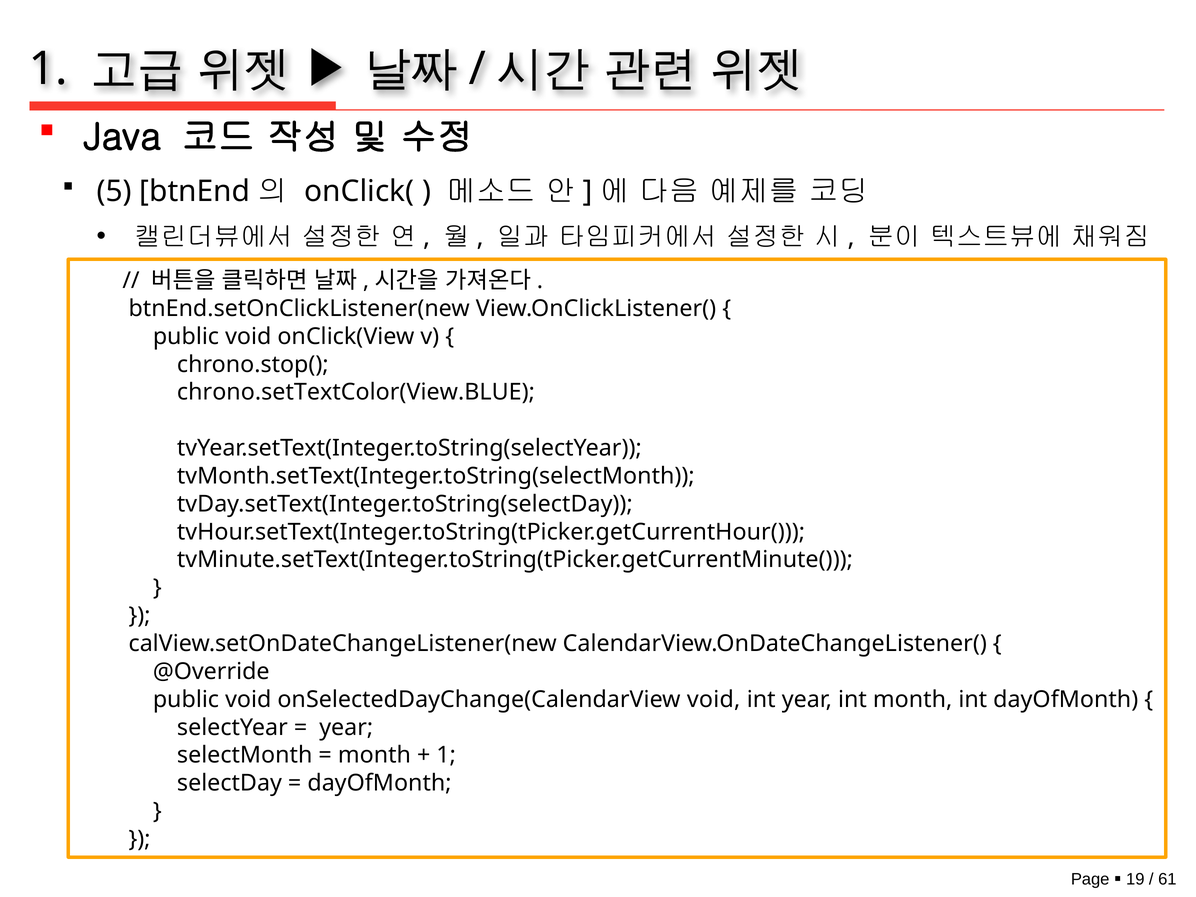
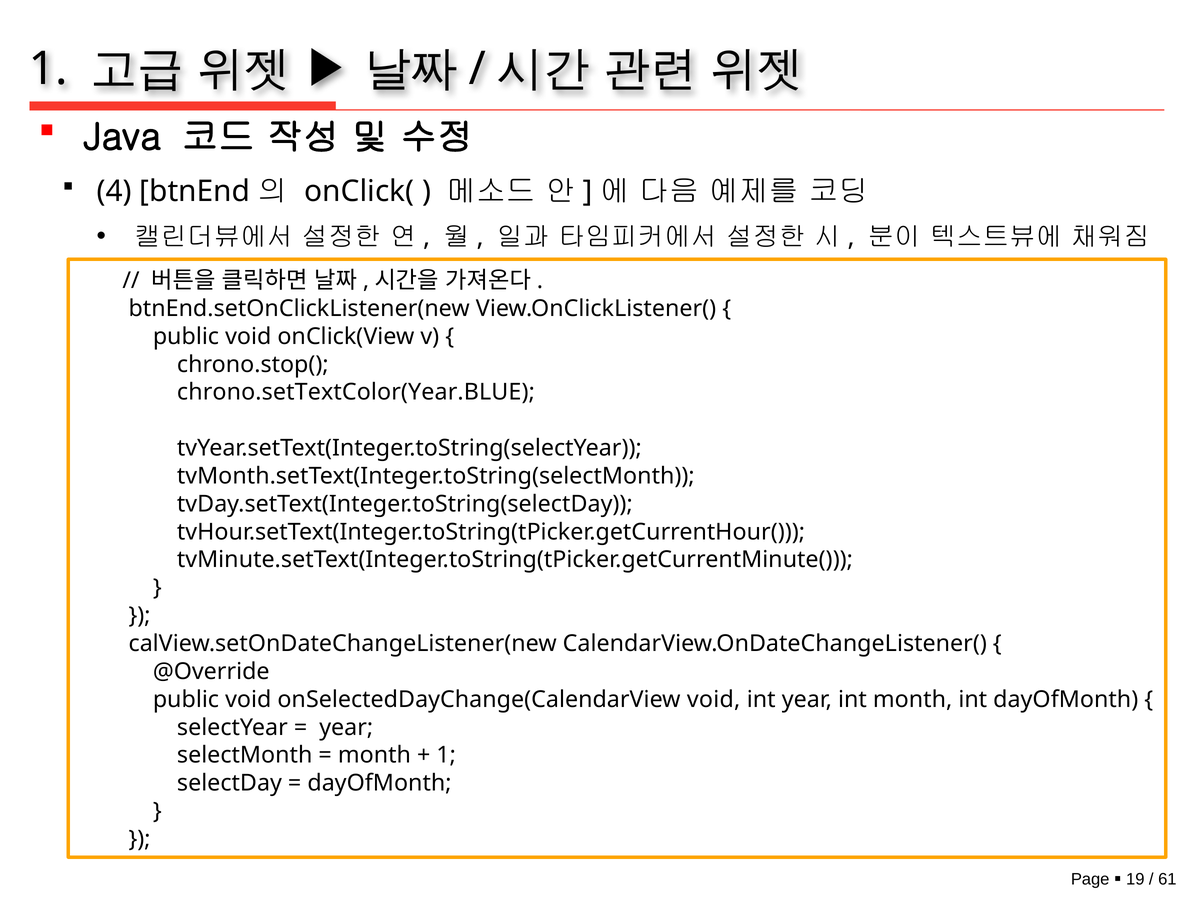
5: 5 -> 4
chrono.setTextColor(View.BLUE: chrono.setTextColor(View.BLUE -> chrono.setTextColor(Year.BLUE
